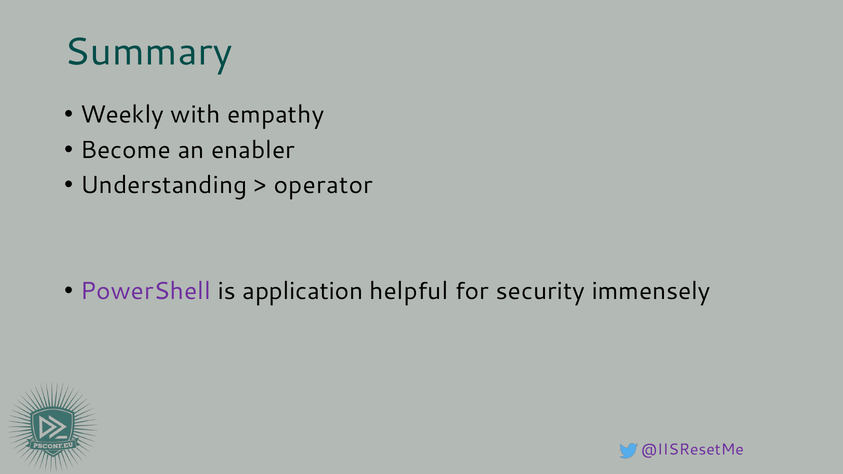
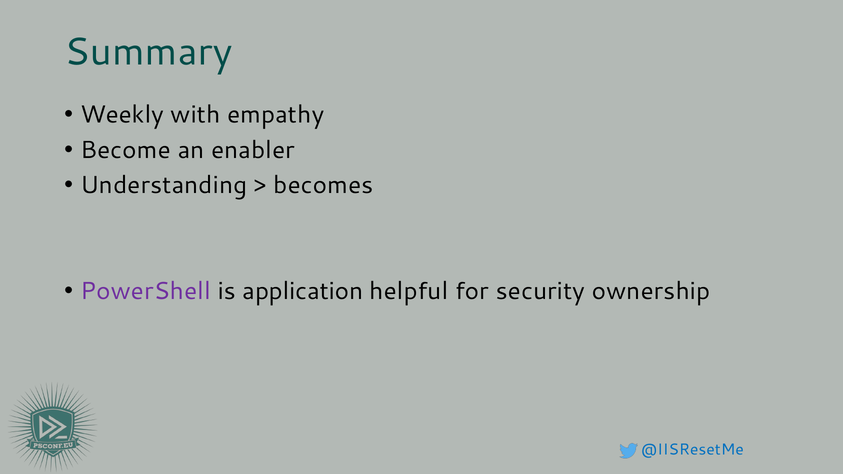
operator: operator -> becomes
immensely: immensely -> ownership
@IISResetMe colour: purple -> blue
